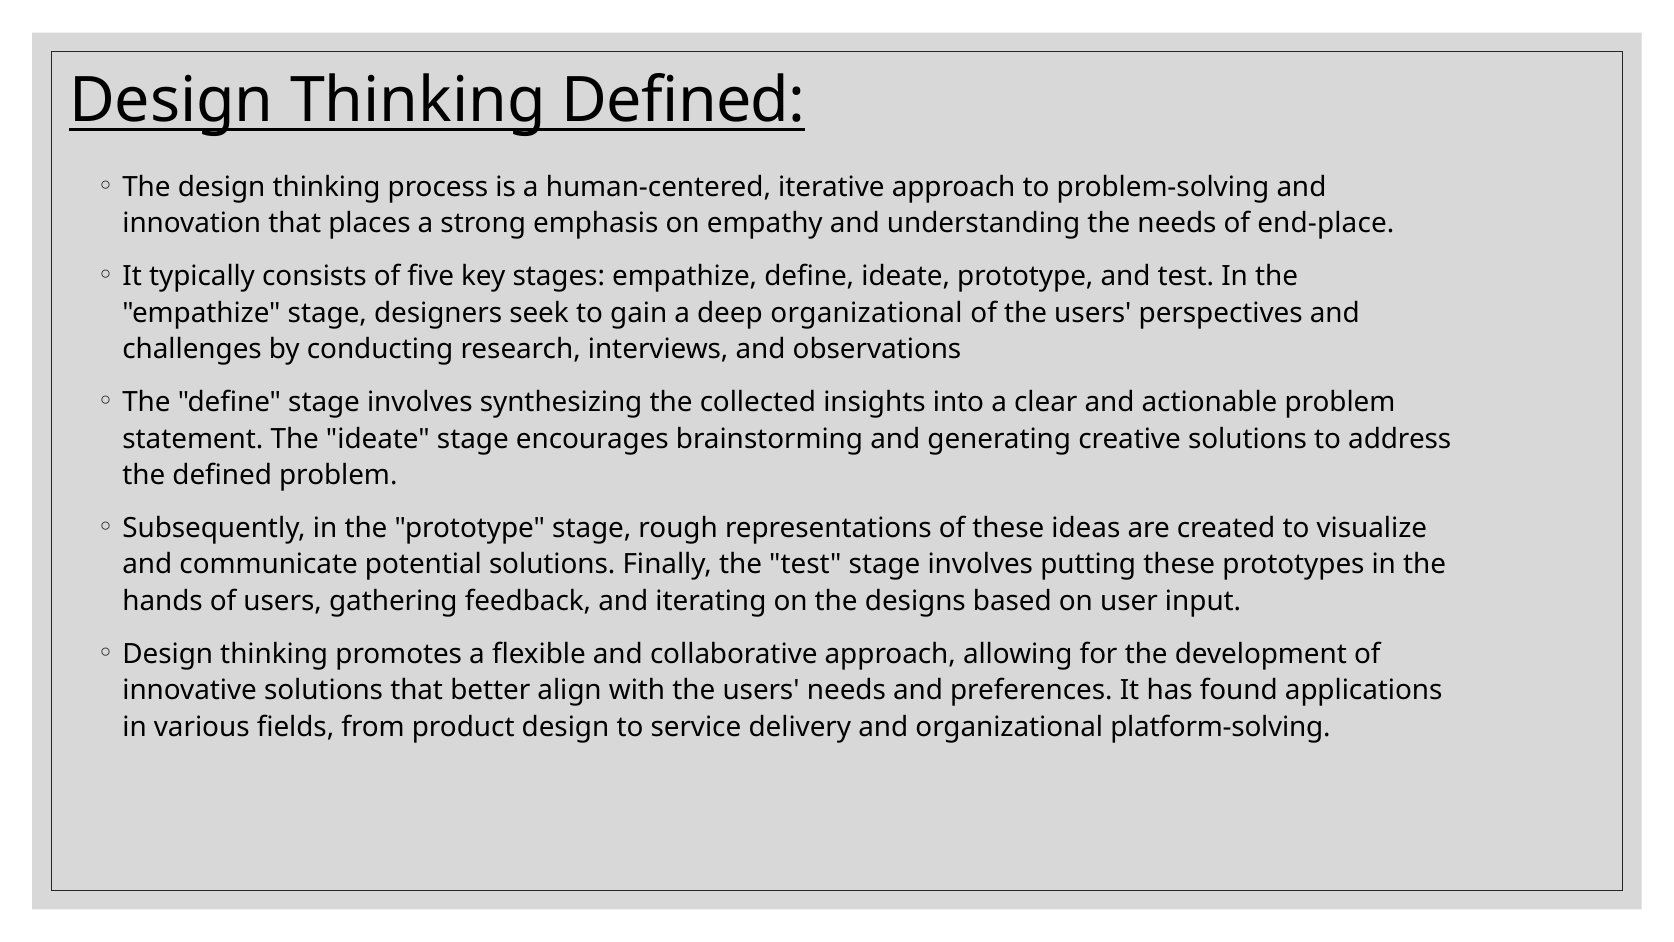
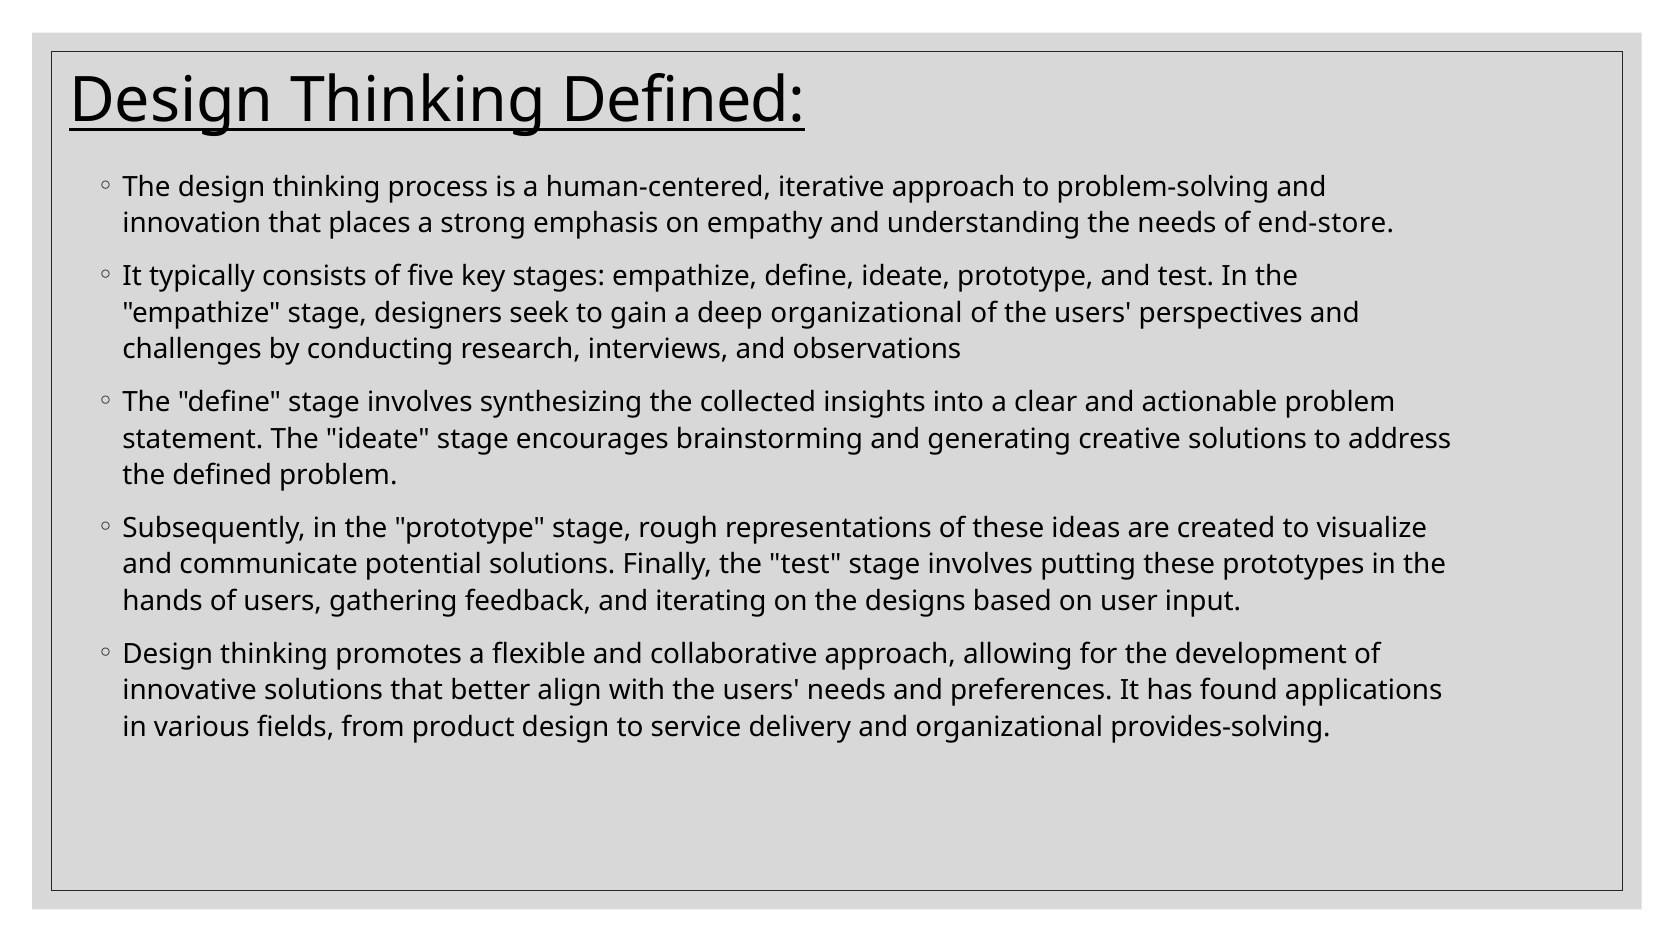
end-place: end-place -> end-store
platform-solving: platform-solving -> provides-solving
